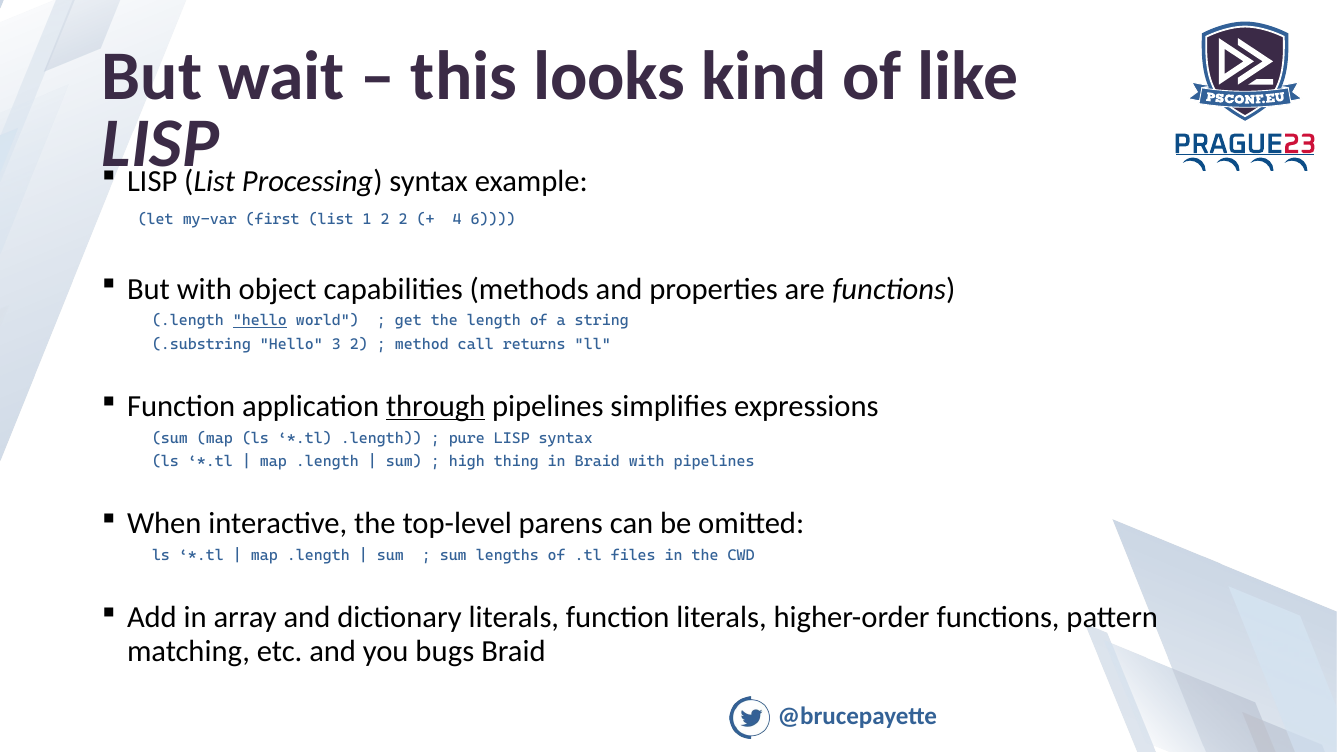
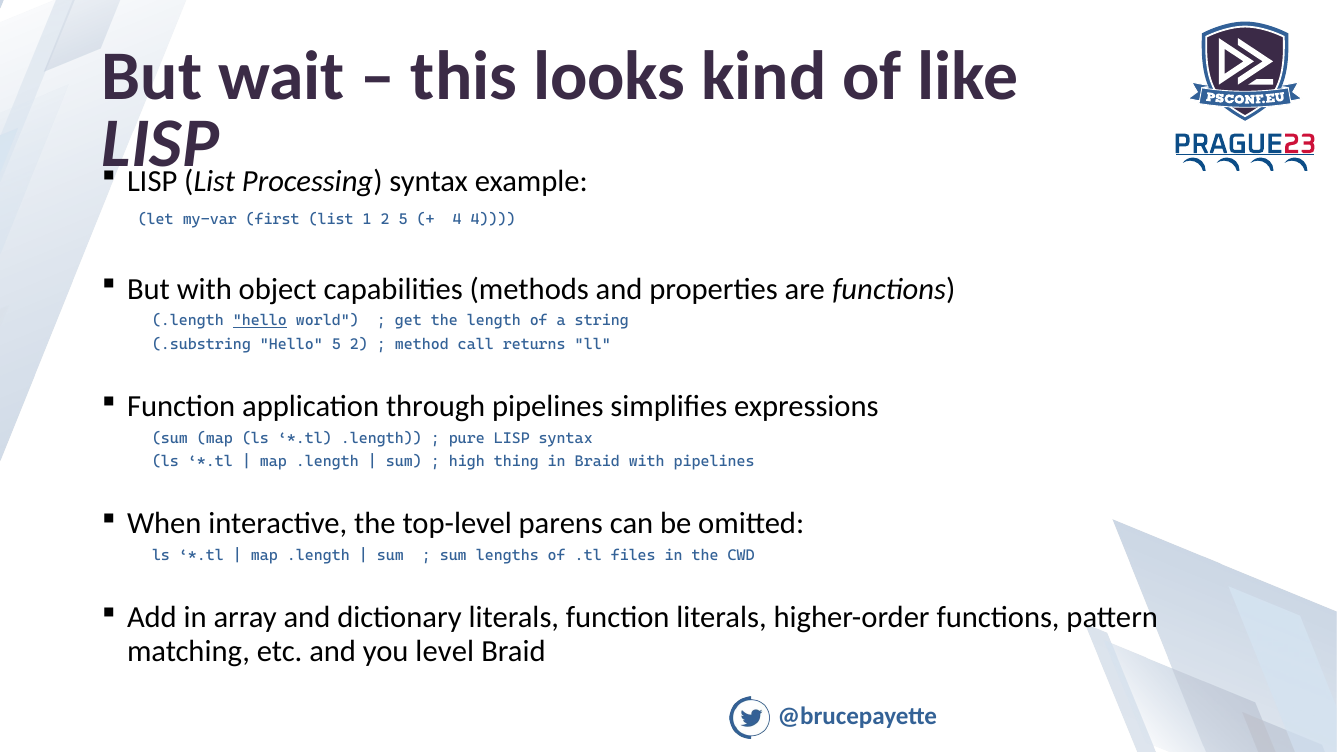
2 2: 2 -> 5
4 6: 6 -> 4
Hello 3: 3 -> 5
through underline: present -> none
bugs: bugs -> level
